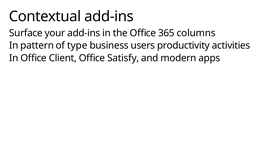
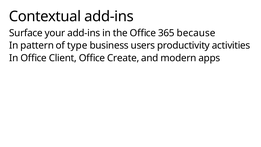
columns: columns -> because
Satisfy: Satisfy -> Create
